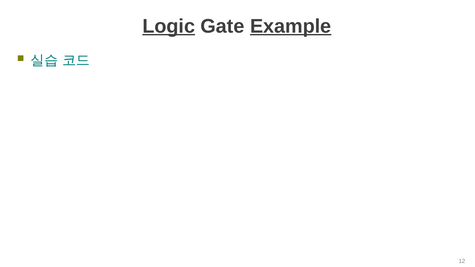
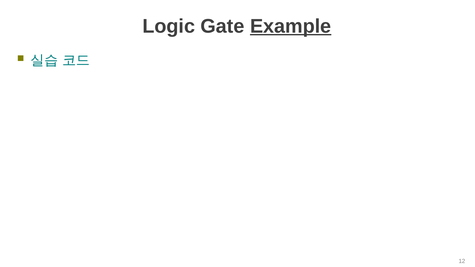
Logic underline: present -> none
